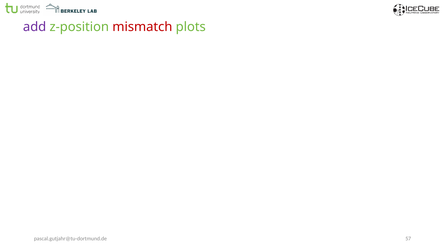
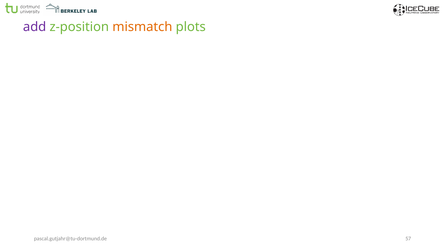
mismatch colour: red -> orange
